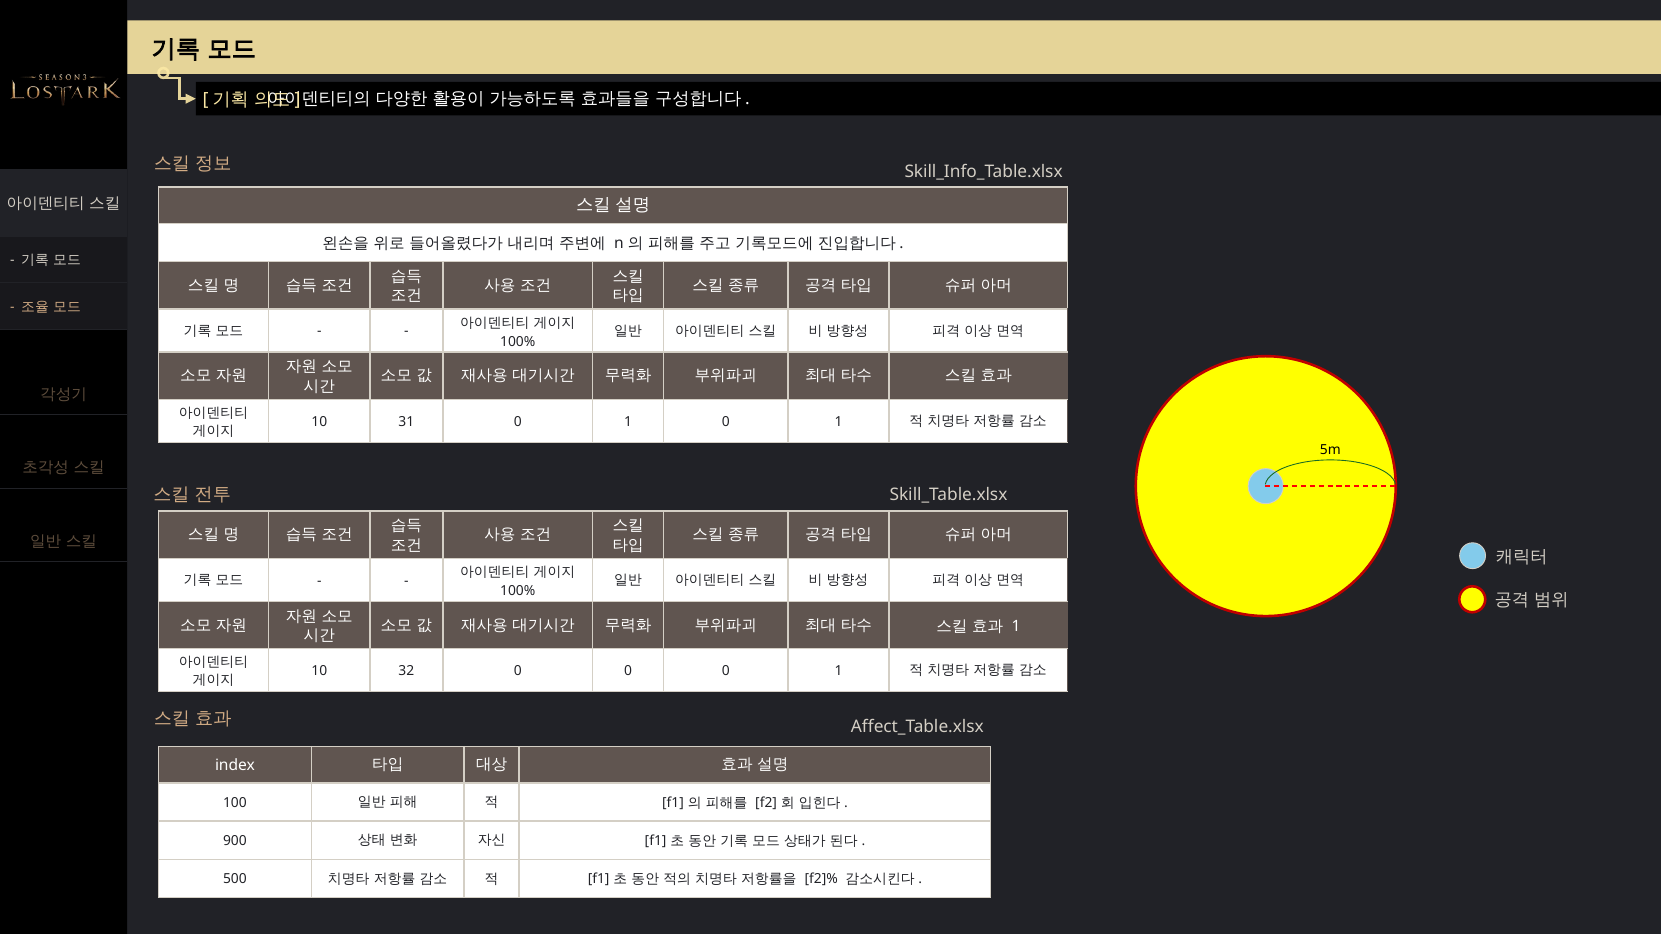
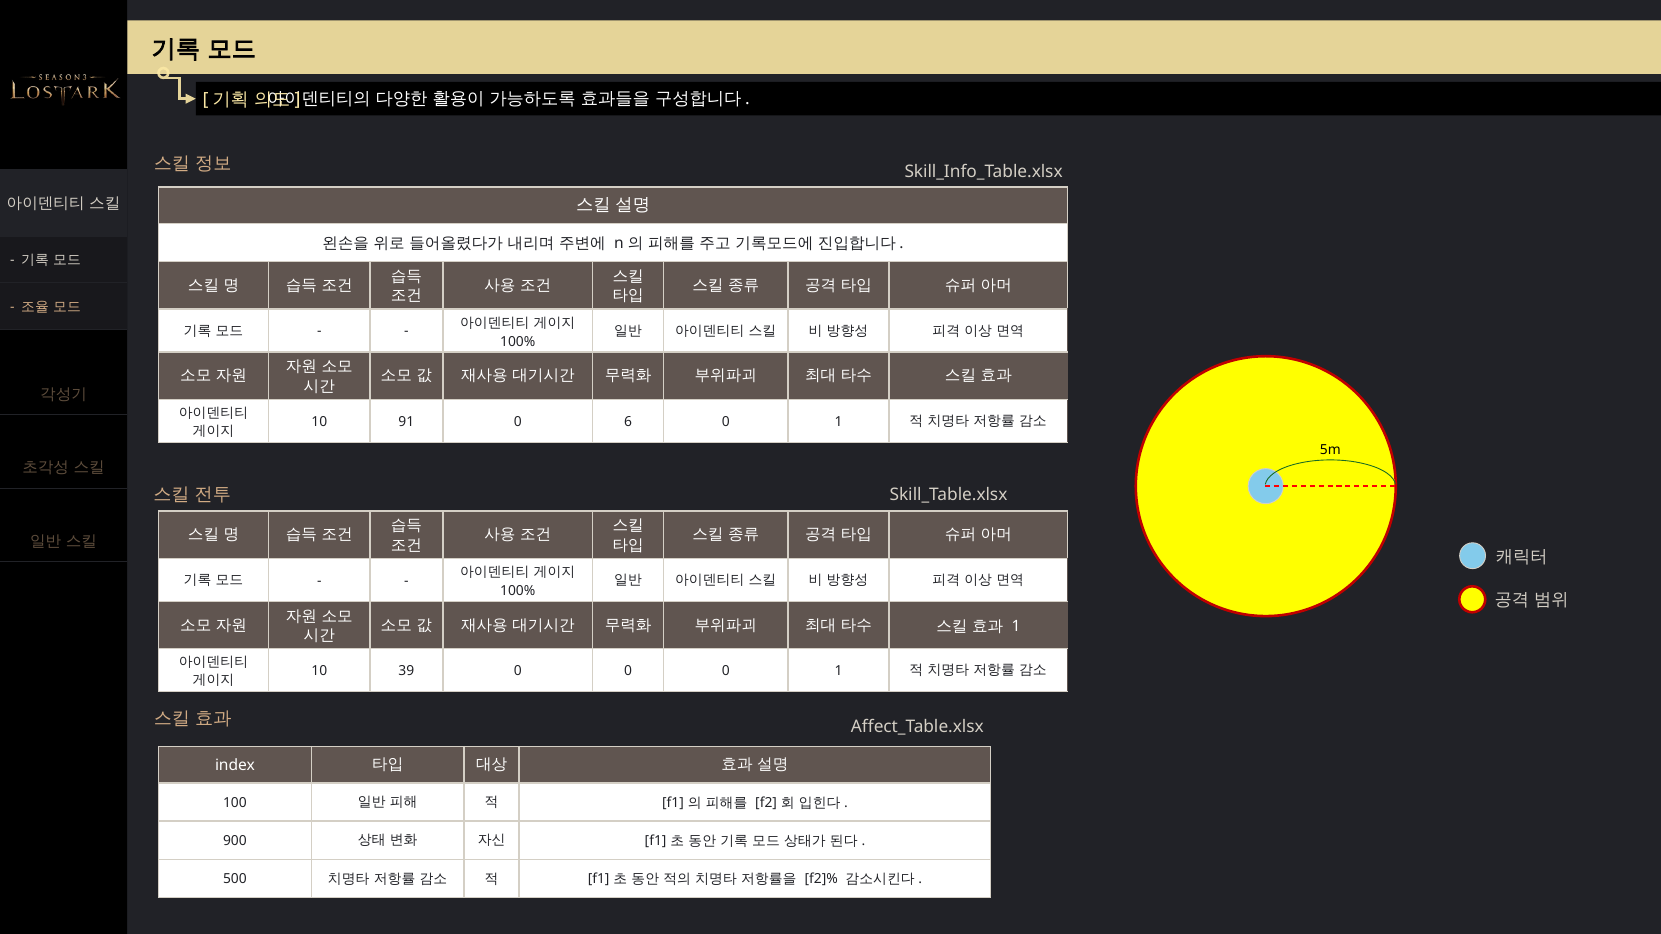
31: 31 -> 91
1 at (628, 422): 1 -> 6
32: 32 -> 39
